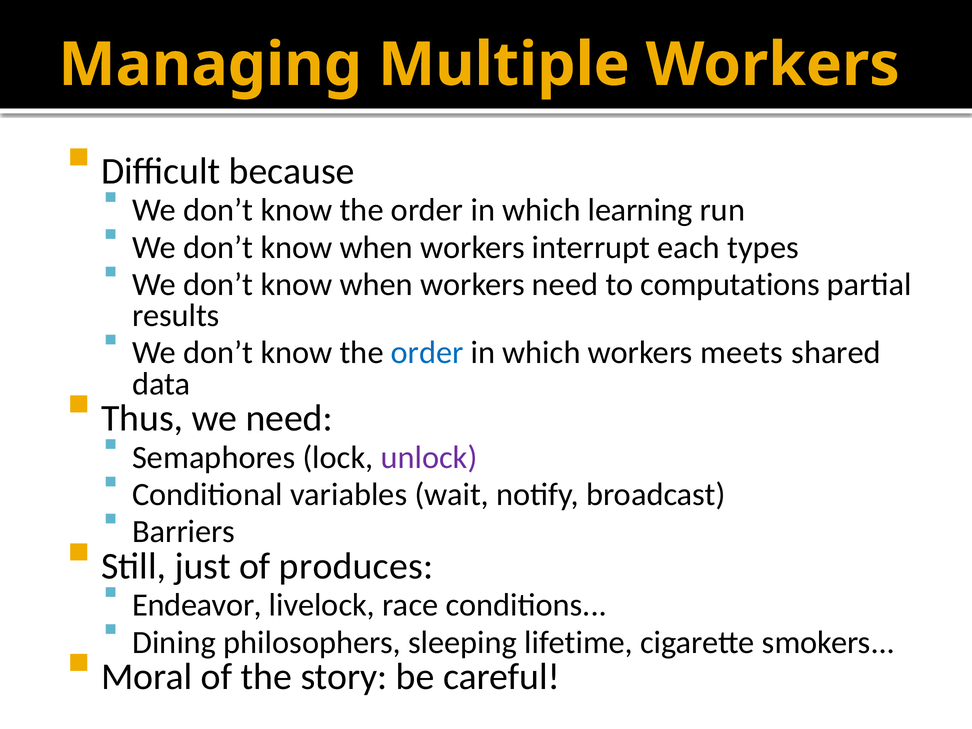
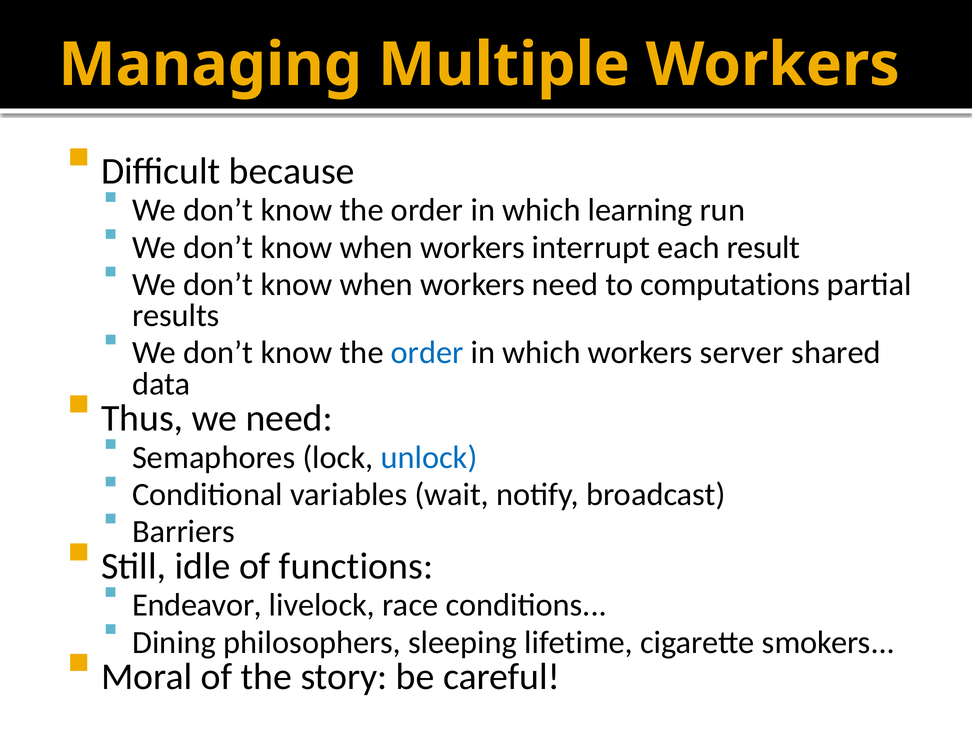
types: types -> result
meets: meets -> server
unlock colour: purple -> blue
just: just -> idle
produces: produces -> functions
